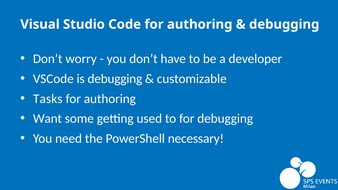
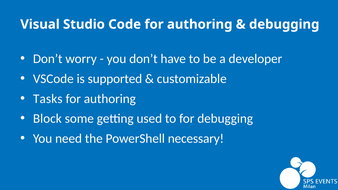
is debugging: debugging -> supported
Want: Want -> Block
